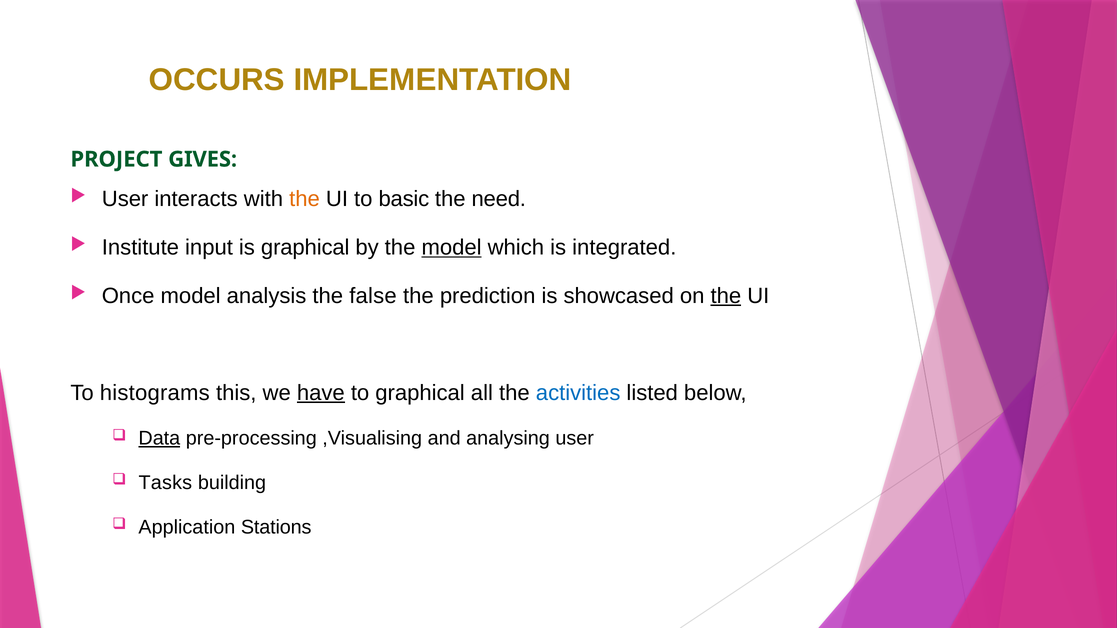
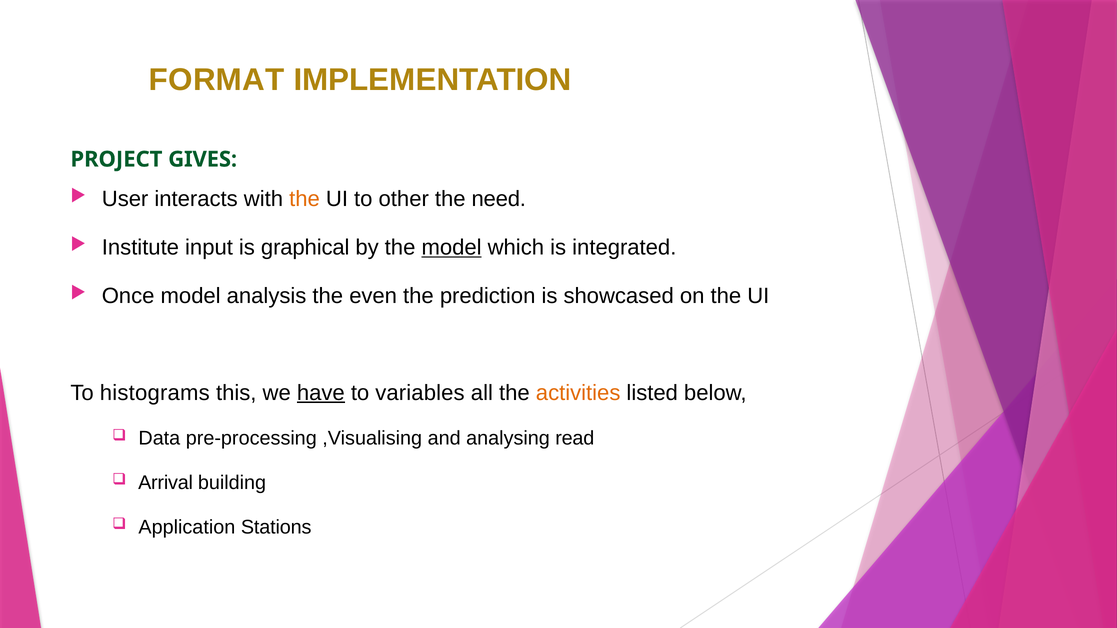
OCCURS: OCCURS -> FORMAT
basic: basic -> other
false: false -> even
the at (726, 296) underline: present -> none
to graphical: graphical -> variables
activities colour: blue -> orange
Data underline: present -> none
analysing user: user -> read
Tasks: Tasks -> Arrival
